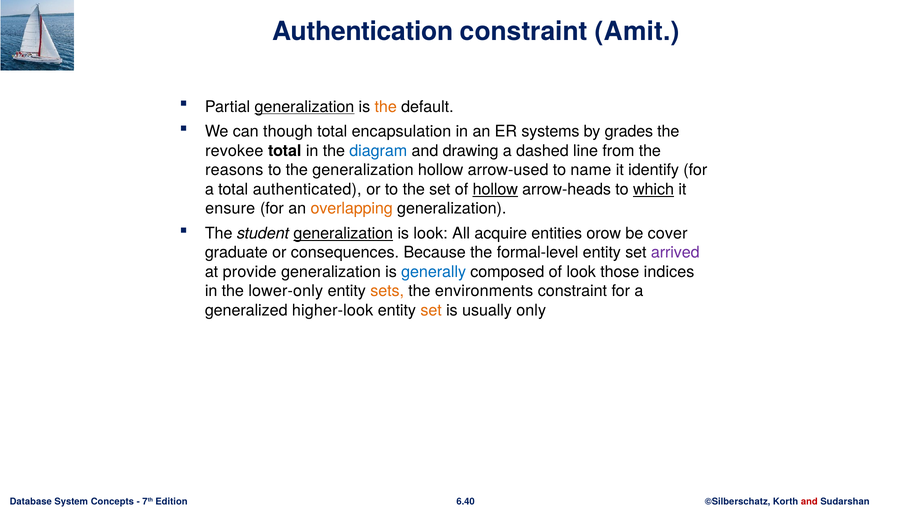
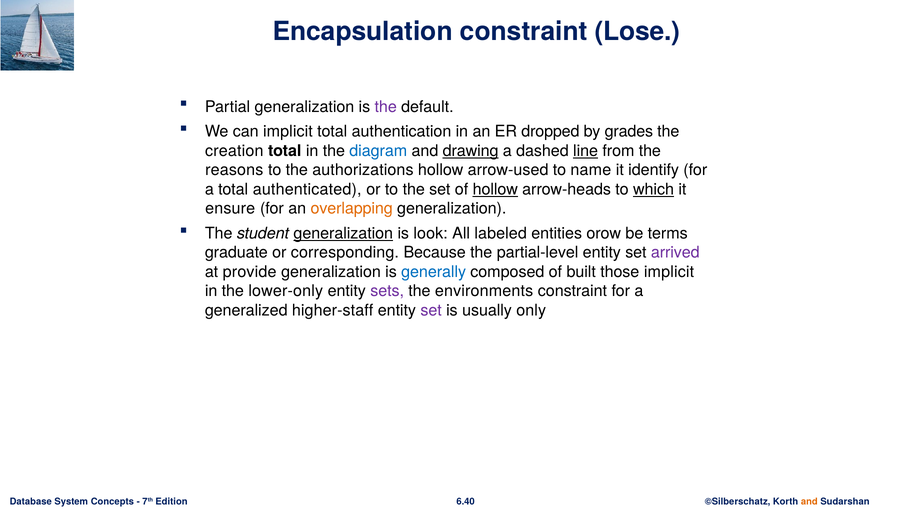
Authentication: Authentication -> Encapsulation
Amit: Amit -> Lose
generalization at (304, 107) underline: present -> none
the at (386, 107) colour: orange -> purple
can though: though -> implicit
encapsulation: encapsulation -> authentication
systems: systems -> dropped
revokee: revokee -> creation
drawing underline: none -> present
line underline: none -> present
the generalization: generalization -> authorizations
acquire: acquire -> labeled
cover: cover -> terms
consequences: consequences -> corresponding
formal-level: formal-level -> partial-level
of look: look -> built
those indices: indices -> implicit
sets colour: orange -> purple
higher-look: higher-look -> higher-staff
set at (431, 310) colour: orange -> purple
and at (809, 502) colour: red -> orange
